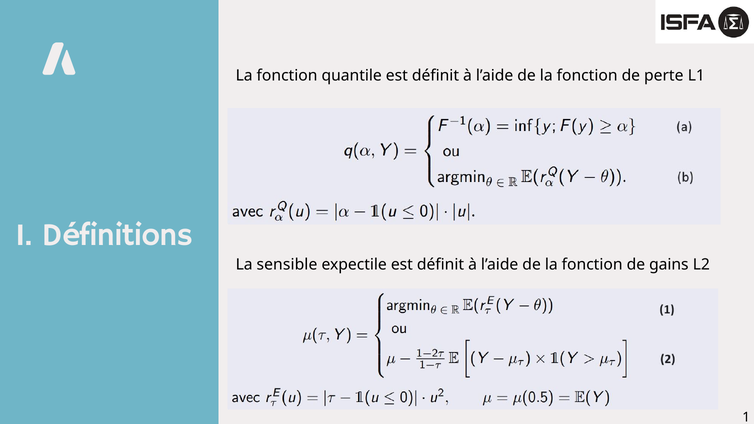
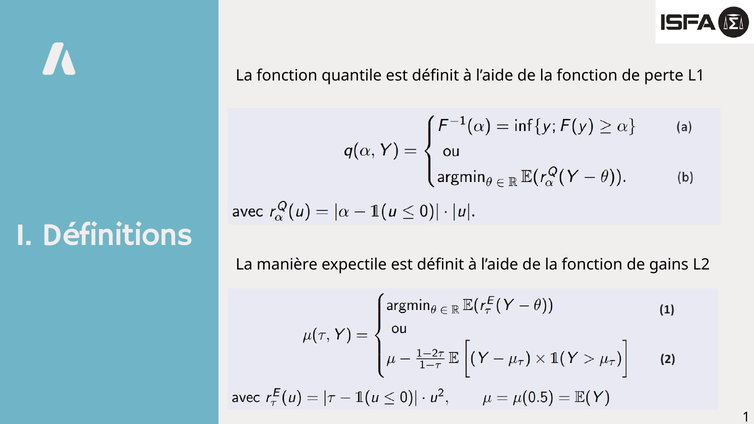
sensible: sensible -> manière
